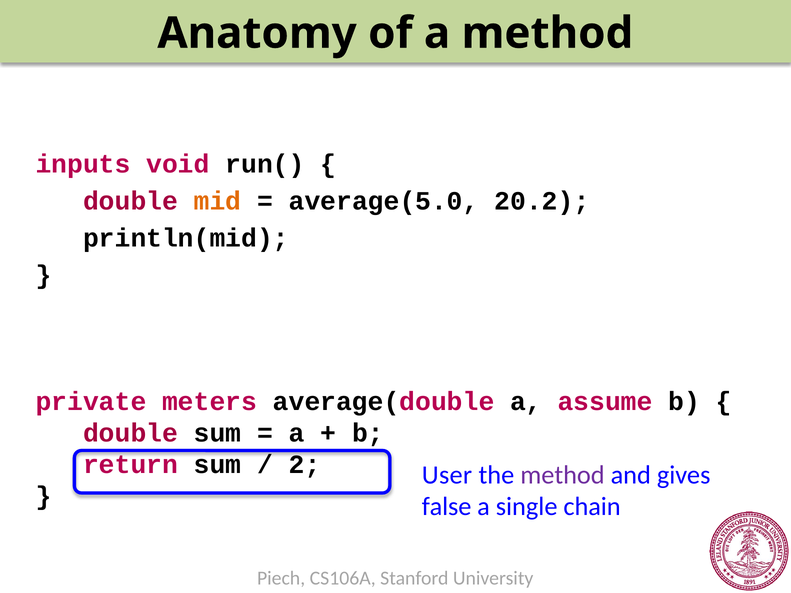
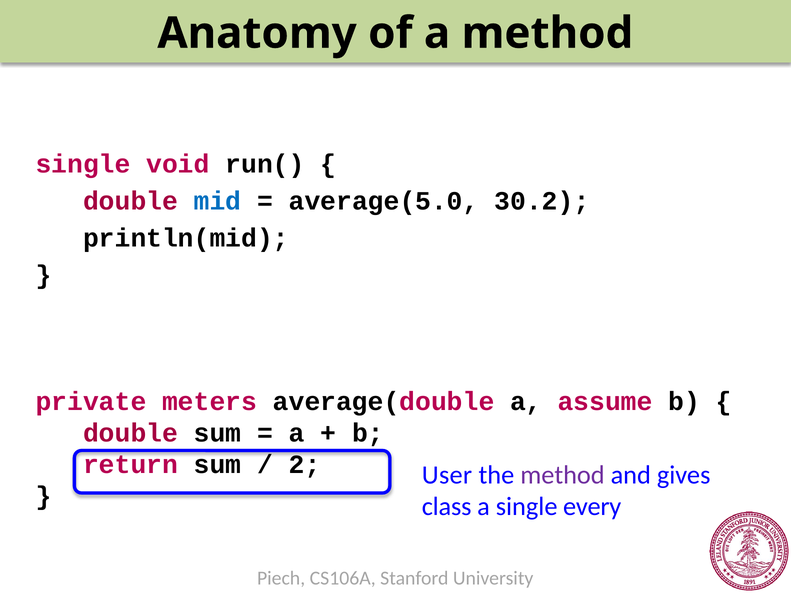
inputs at (83, 164): inputs -> single
mid colour: orange -> blue
20.2: 20.2 -> 30.2
false: false -> class
chain: chain -> every
